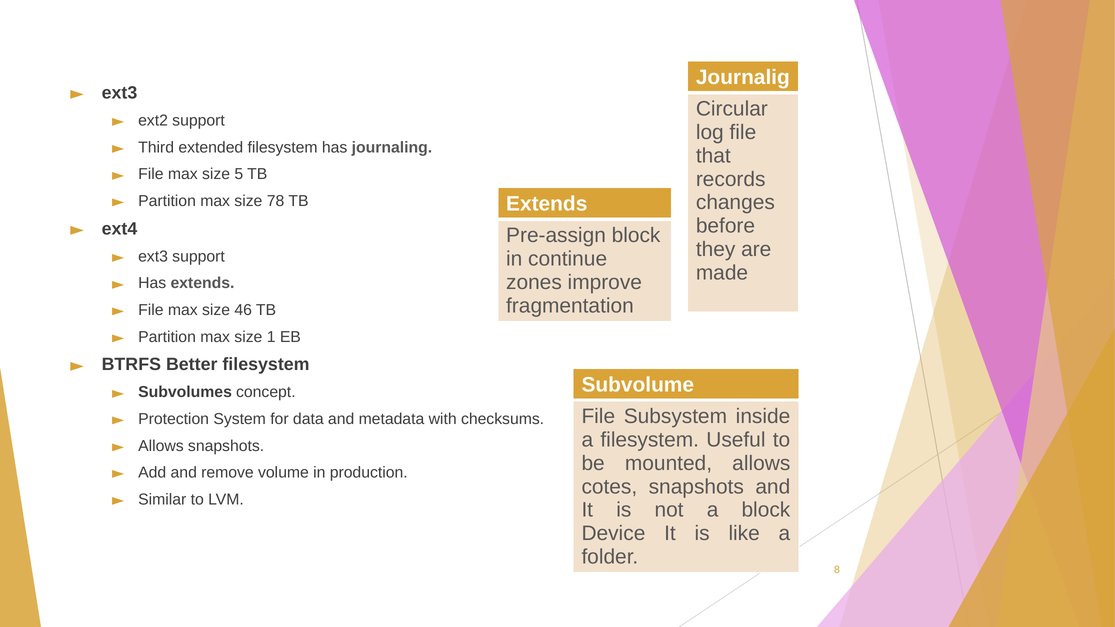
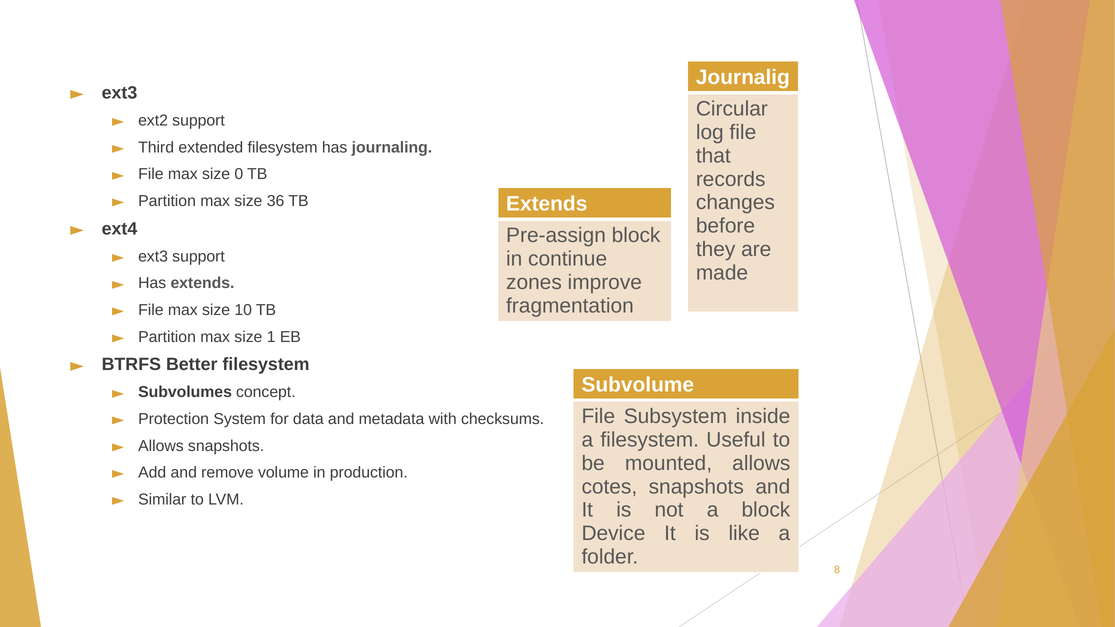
5: 5 -> 0
78: 78 -> 36
46: 46 -> 10
